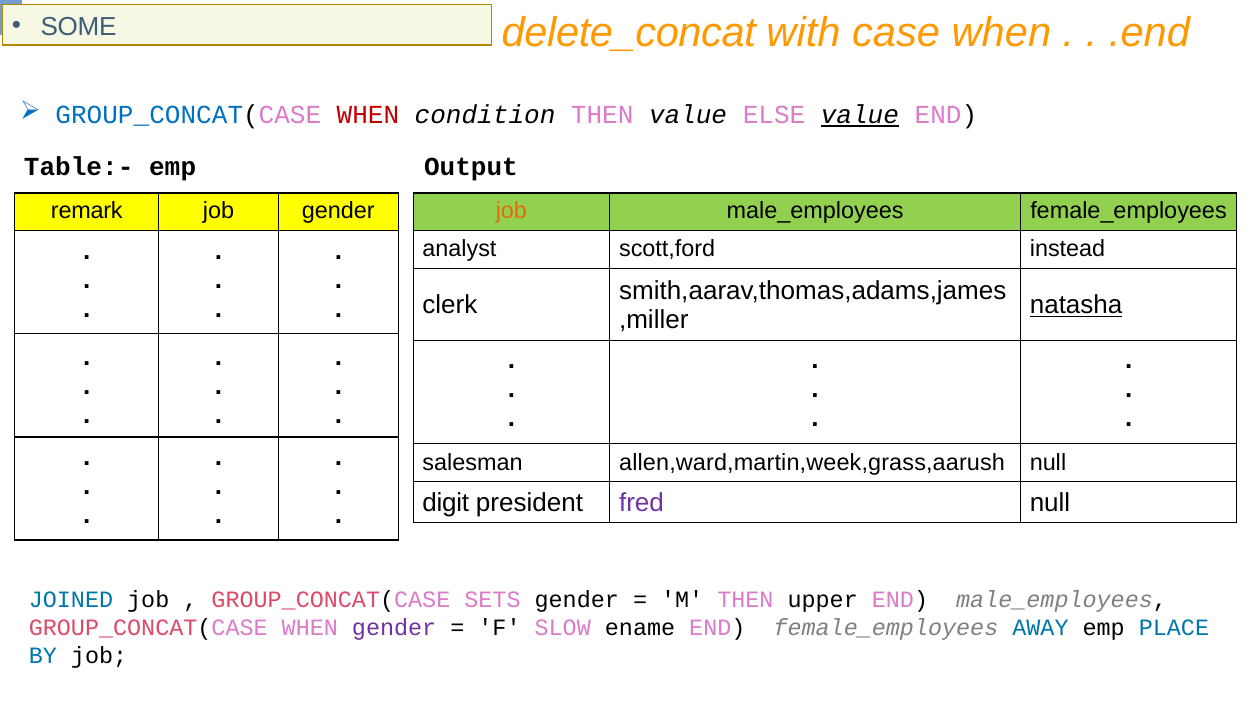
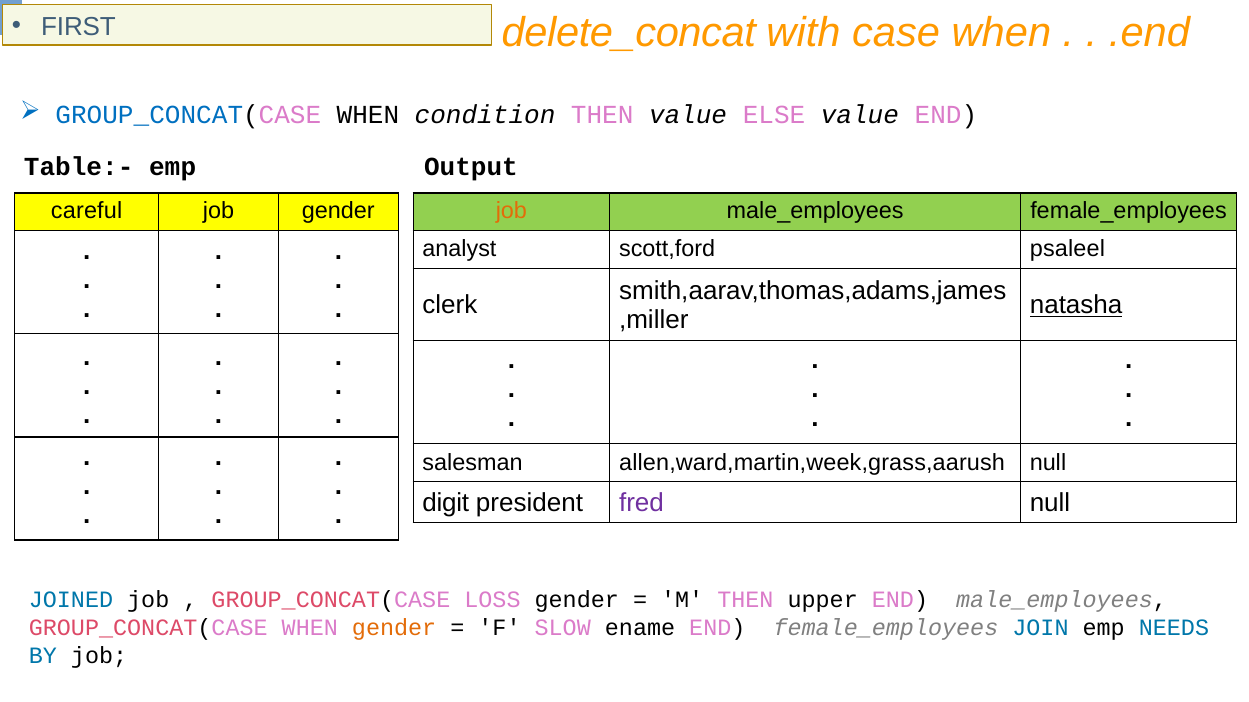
SOME: SOME -> FIRST
WHEN at (368, 115) colour: red -> black
value at (860, 115) underline: present -> none
remark: remark -> careful
instead: instead -> psaleel
SETS: SETS -> LOSS
gender at (394, 628) colour: purple -> orange
AWAY: AWAY -> JOIN
PLACE: PLACE -> NEEDS
